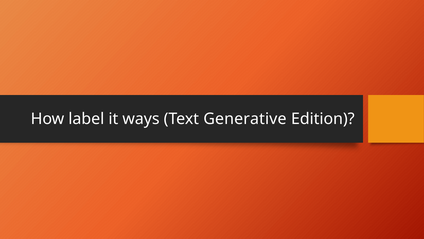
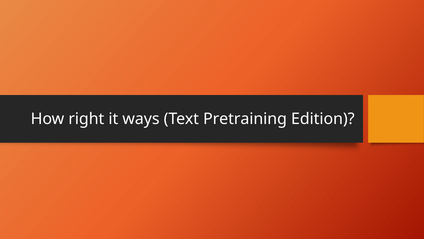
label: label -> right
Generative: Generative -> Pretraining
